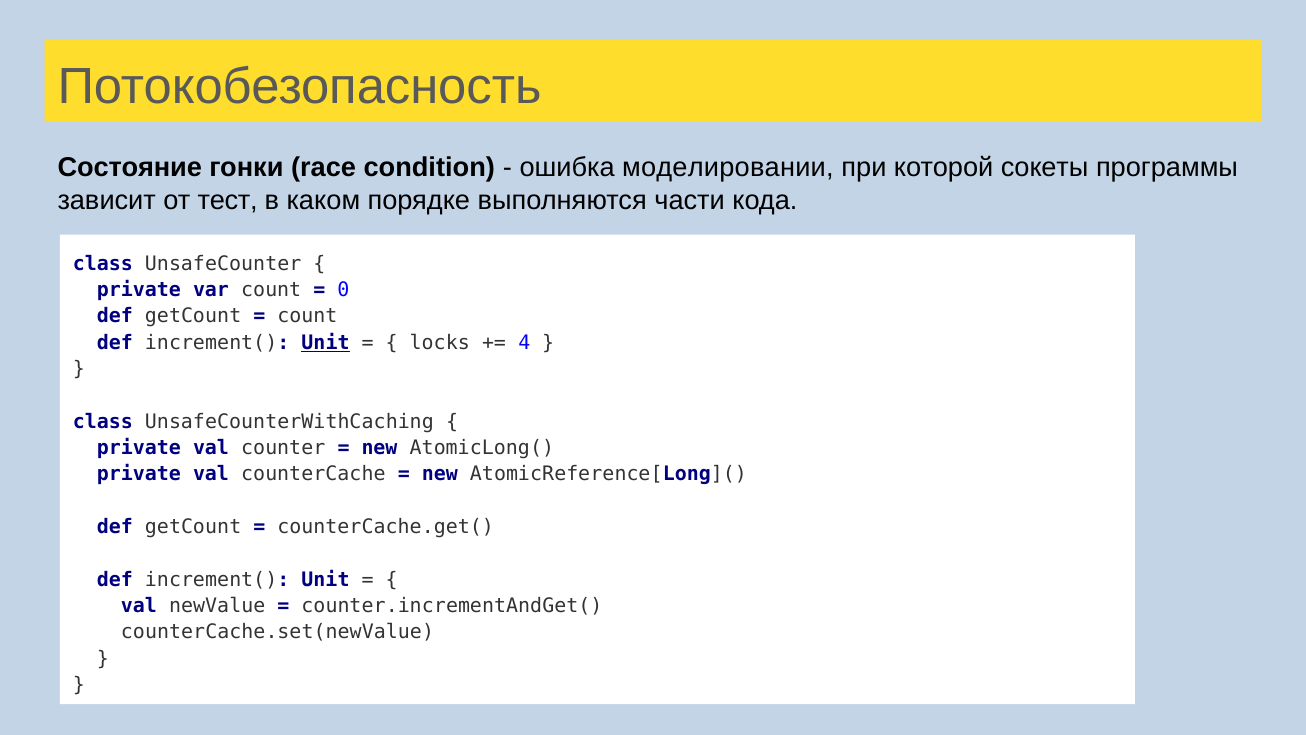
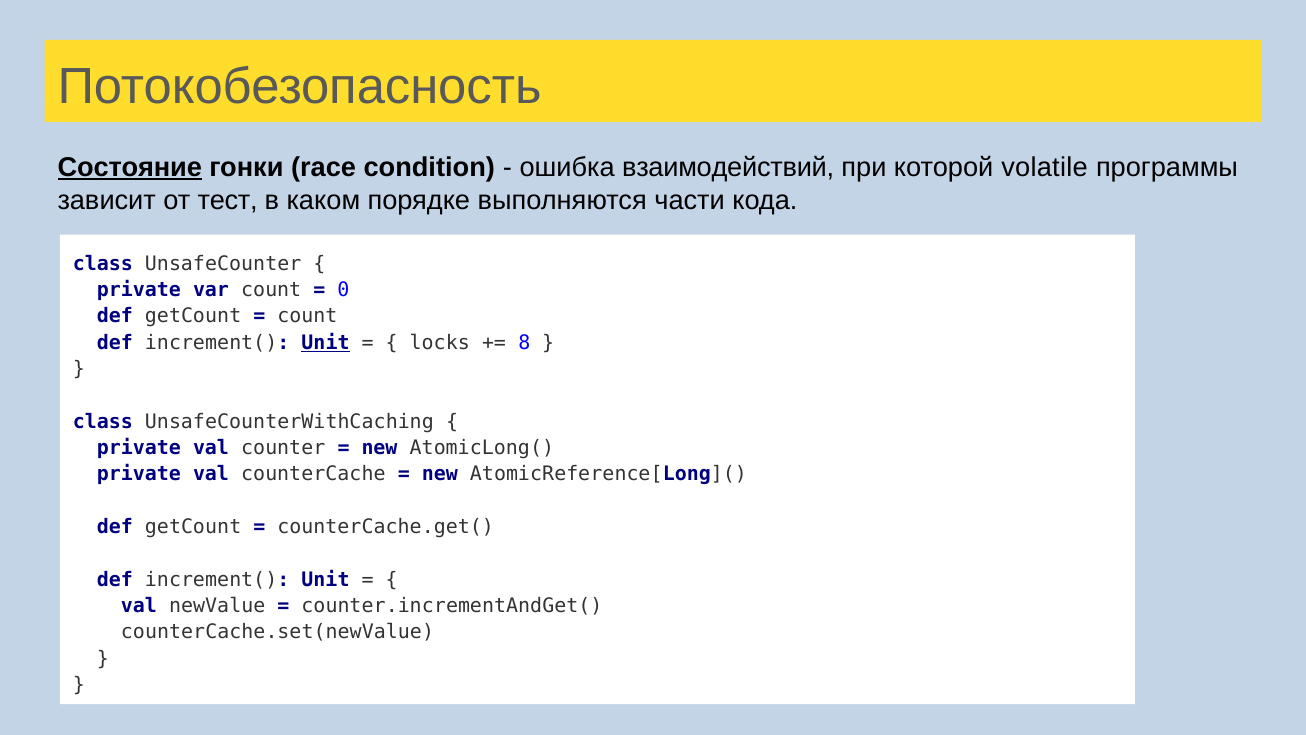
Состояние underline: none -> present
моделировании: моделировании -> взаимодействий
сокеты: сокеты -> volatile
4: 4 -> 8
